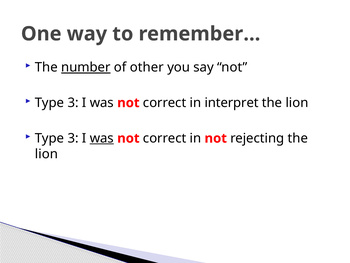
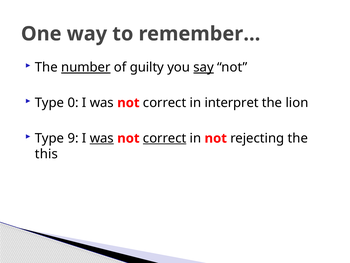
other: other -> guilty
say underline: none -> present
3 at (73, 103): 3 -> 0
3 at (73, 138): 3 -> 9
correct at (165, 138) underline: none -> present
lion at (46, 154): lion -> this
